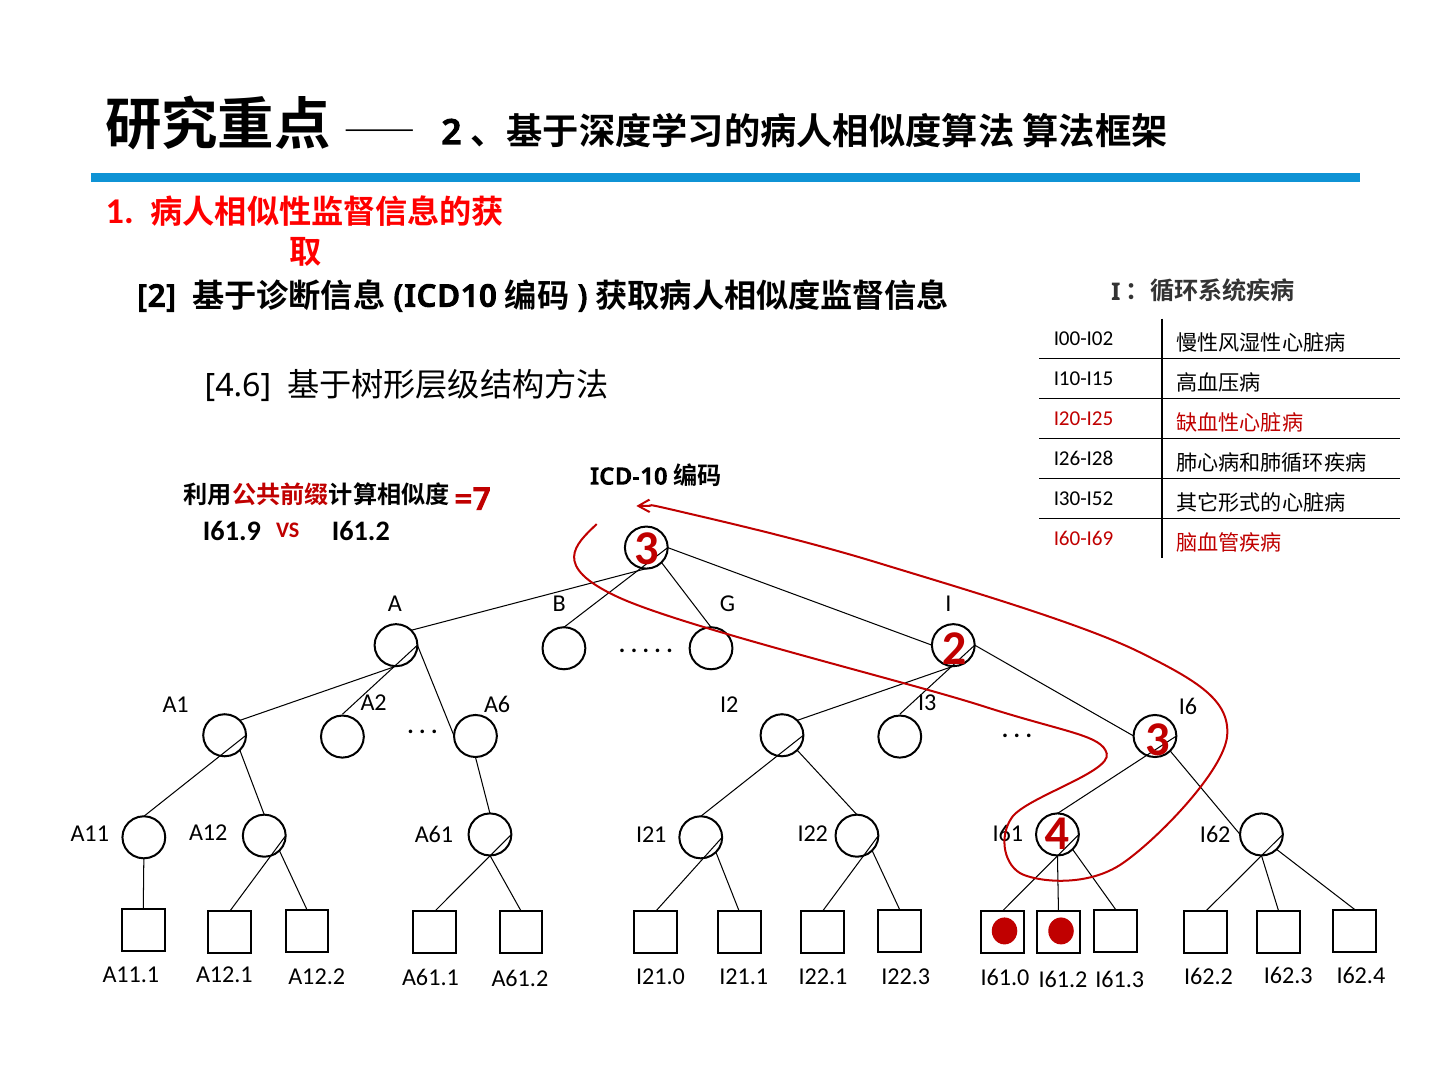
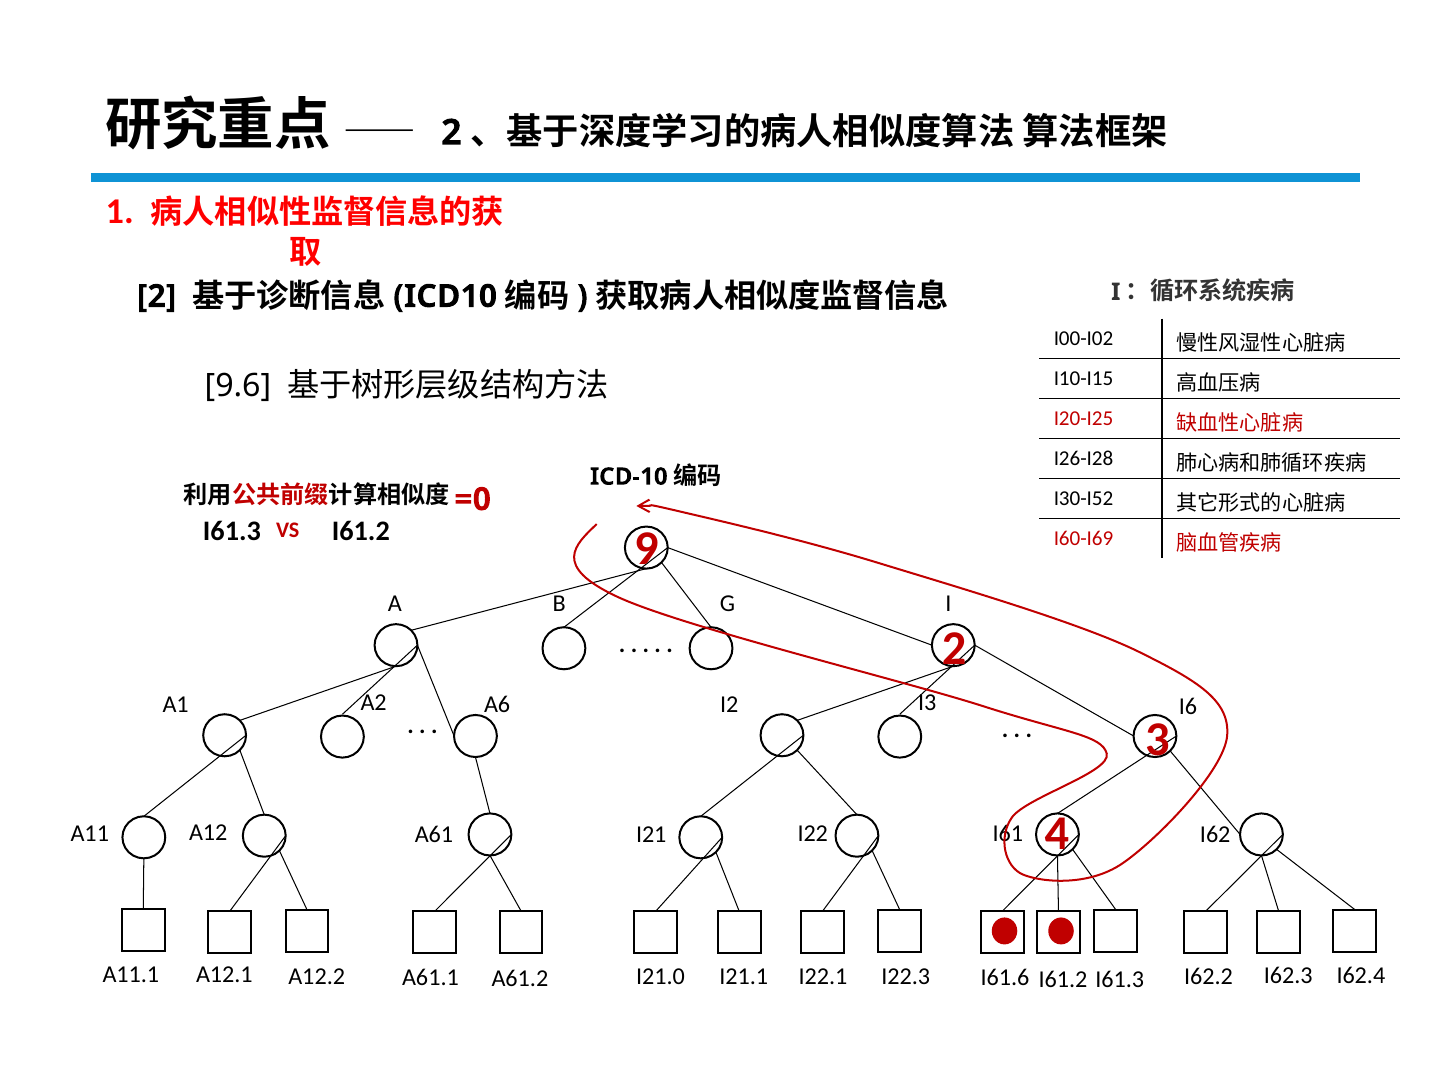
4.6: 4.6 -> 9.6
=7: =7 -> =0
I61.9 at (232, 531): I61.9 -> I61.3
VS 3: 3 -> 9
I61.0: I61.0 -> I61.6
